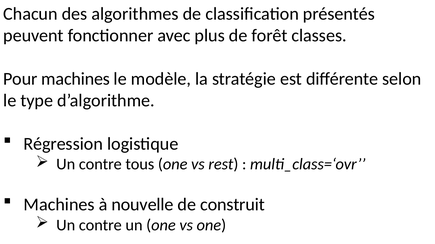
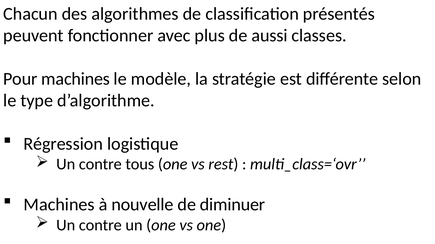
forêt: forêt -> aussi
construit: construit -> diminuer
